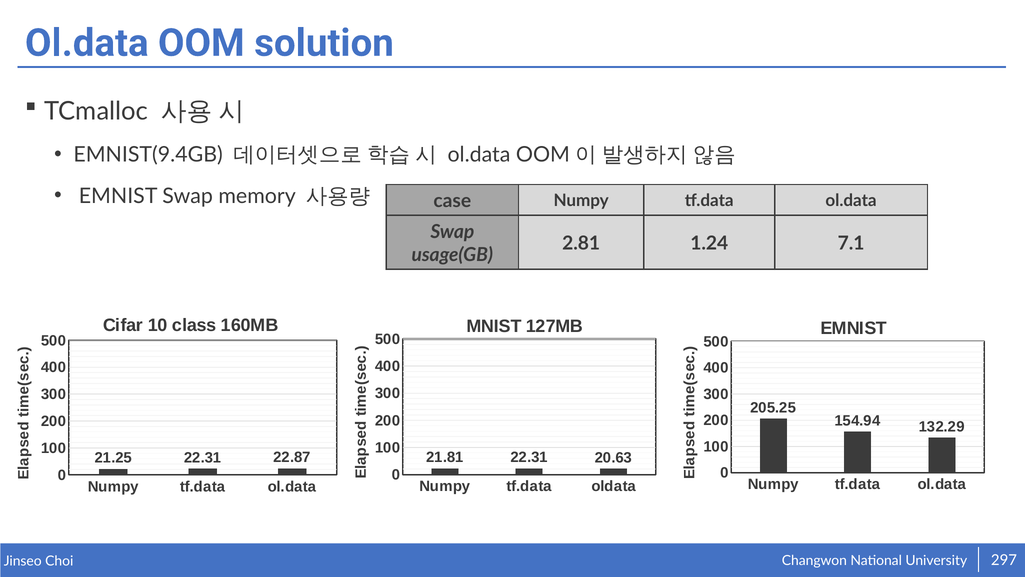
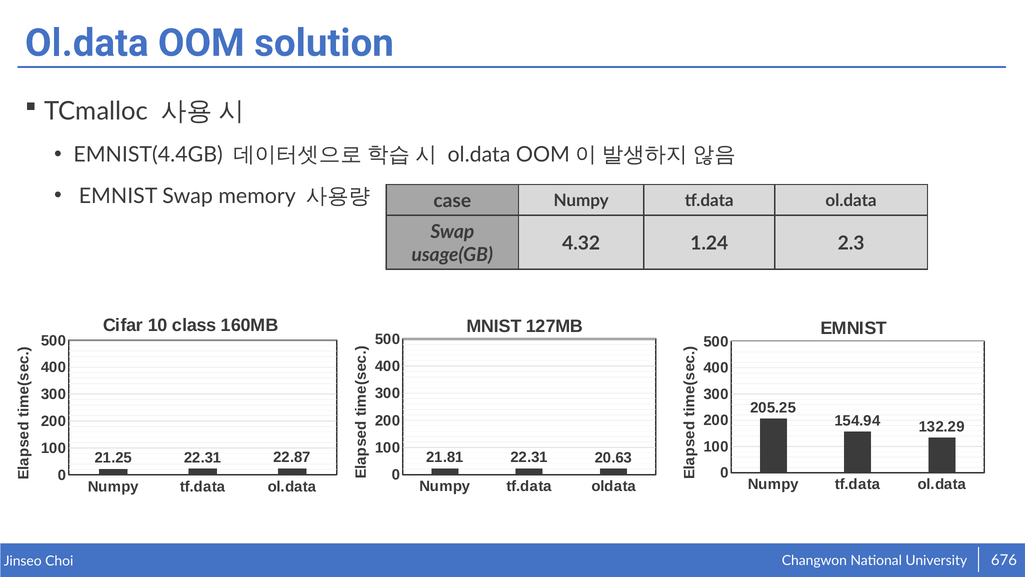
EMNIST(9.4GB: EMNIST(9.4GB -> EMNIST(4.4GB
2.81: 2.81 -> 4.32
7.1: 7.1 -> 2.3
297: 297 -> 676
